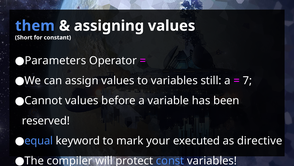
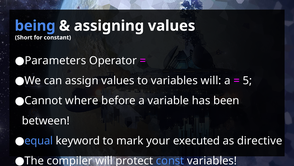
them: them -> being
variables still: still -> will
7: 7 -> 5
Cannot values: values -> where
reserved: reserved -> between
